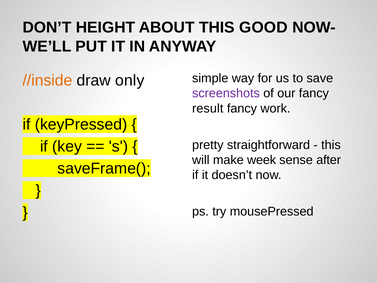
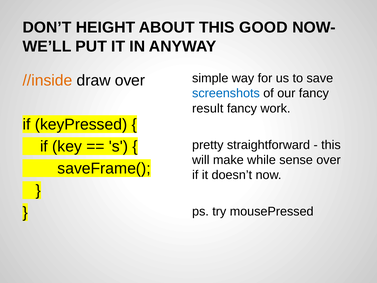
draw only: only -> over
screenshots colour: purple -> blue
week: week -> while
sense after: after -> over
